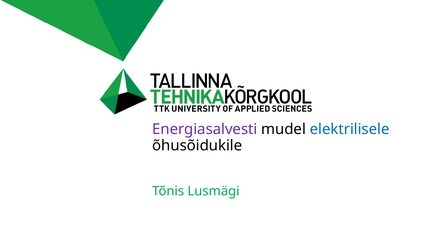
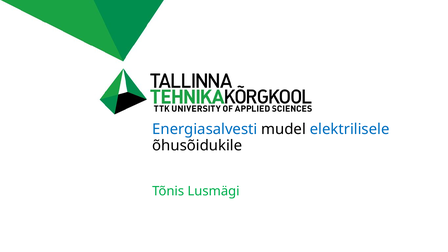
Energiasalvesti colour: purple -> blue
